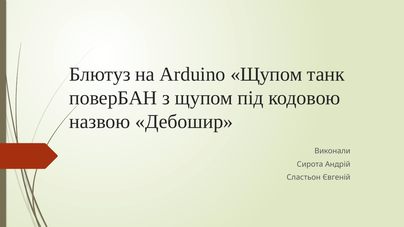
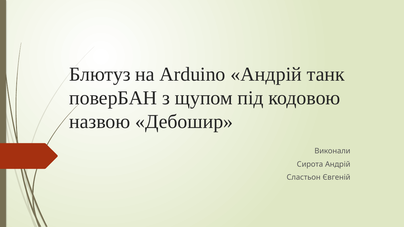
Arduino Щупом: Щупом -> Андрій
